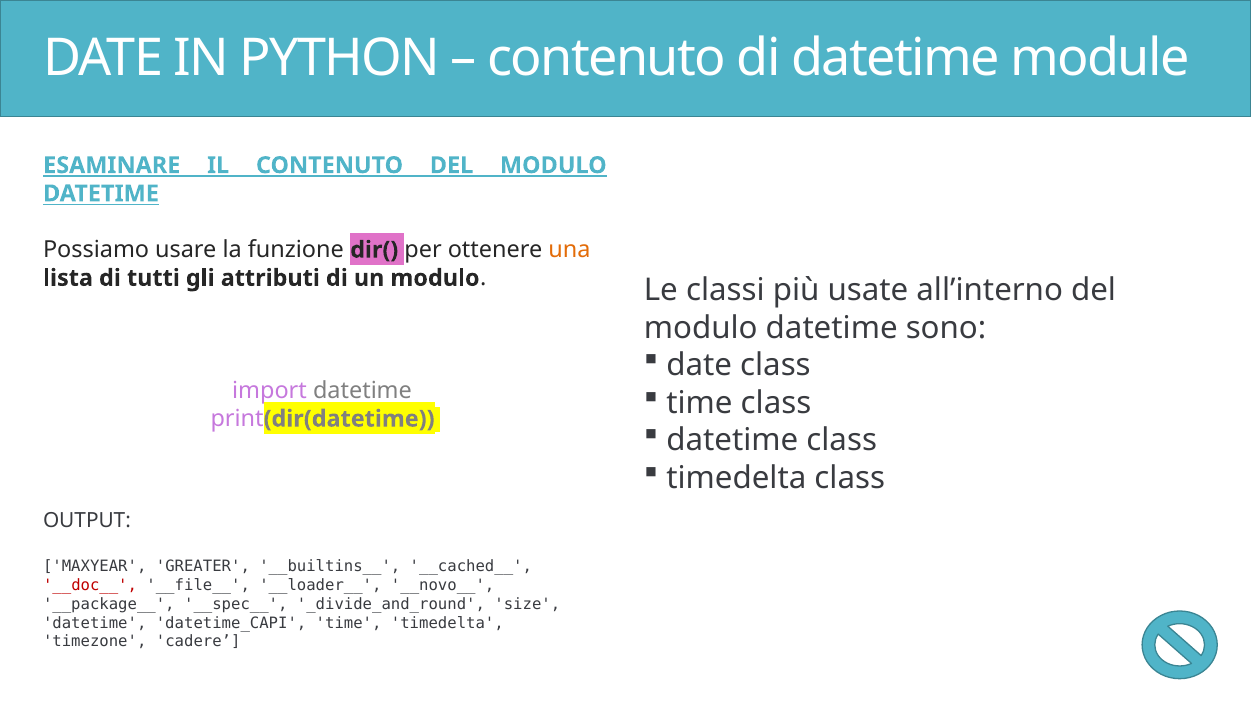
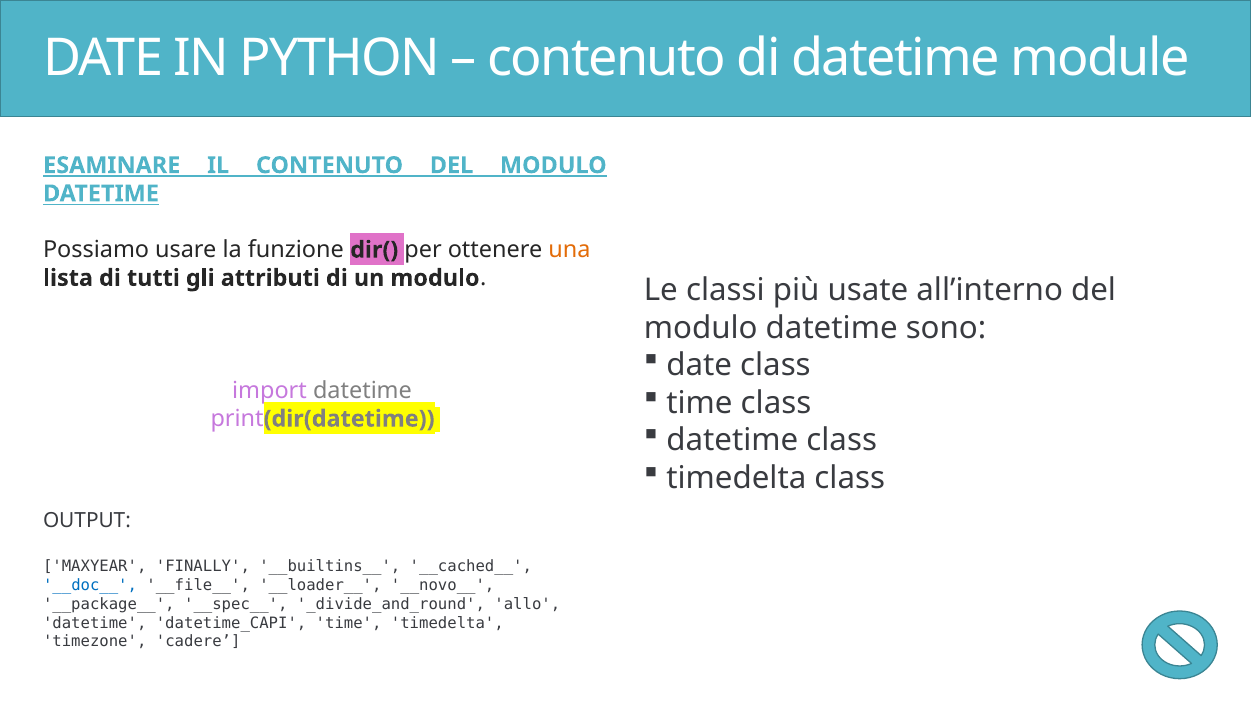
GREATER: GREATER -> FINALLY
__doc__ colour: red -> blue
size: size -> allo
